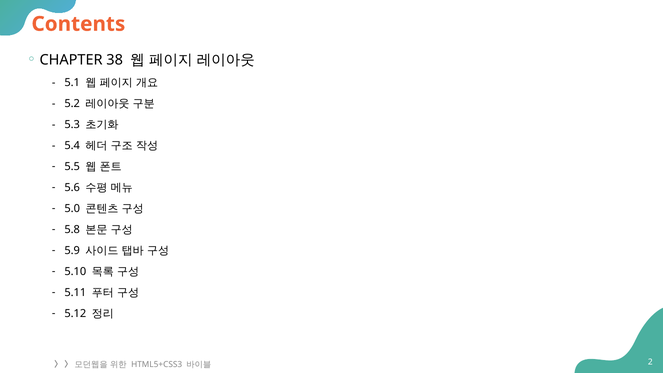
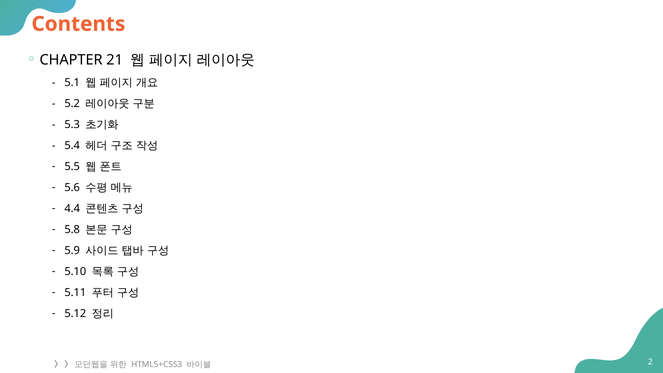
38: 38 -> 21
5.0: 5.0 -> 4.4
